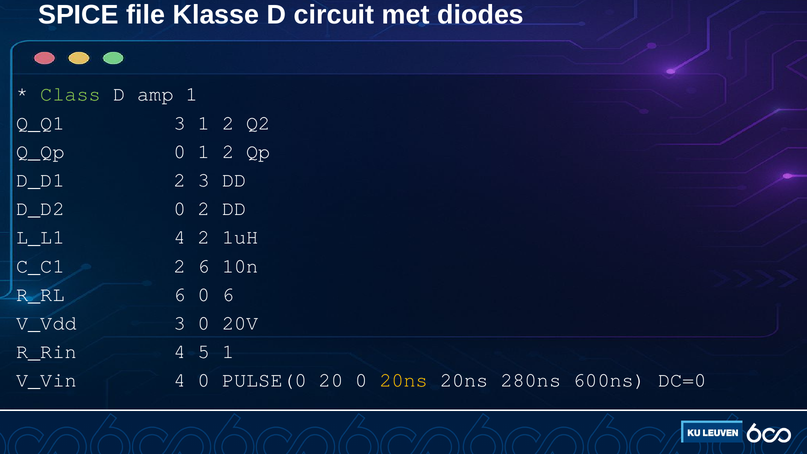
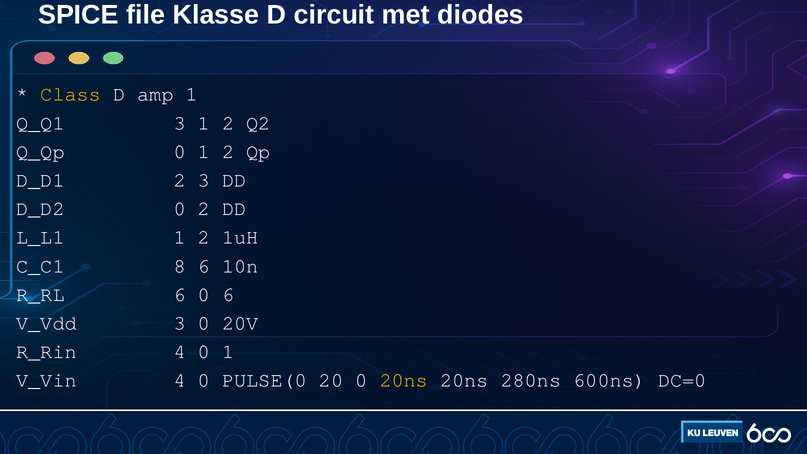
Class colour: light green -> yellow
L_L1 4: 4 -> 1
C_C1 2: 2 -> 8
R_Rin 4 5: 5 -> 0
